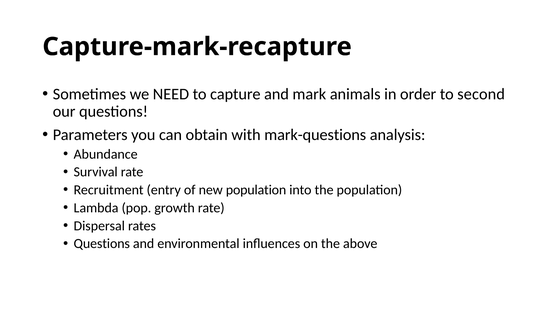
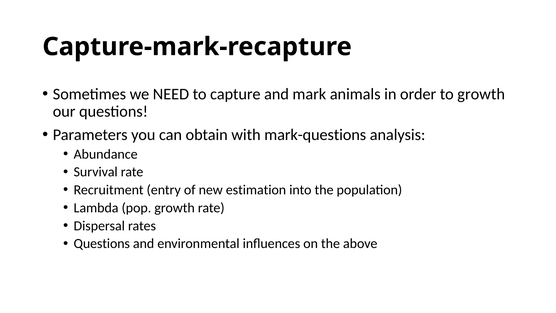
to second: second -> growth
new population: population -> estimation
